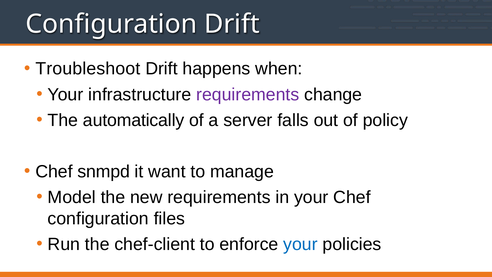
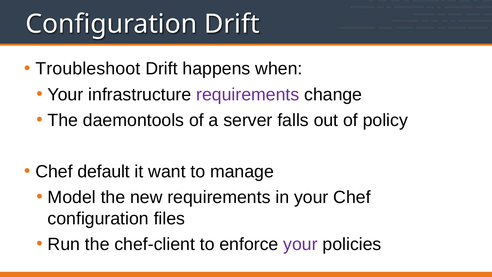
automatically: automatically -> daemontools
snmpd: snmpd -> default
your at (300, 244) colour: blue -> purple
